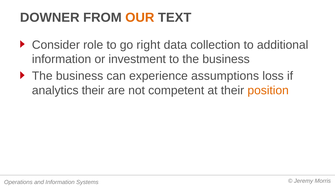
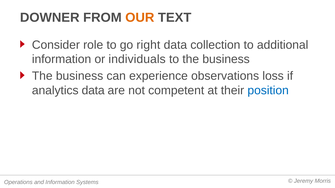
investment: investment -> individuals
assumptions: assumptions -> observations
analytics their: their -> data
position colour: orange -> blue
